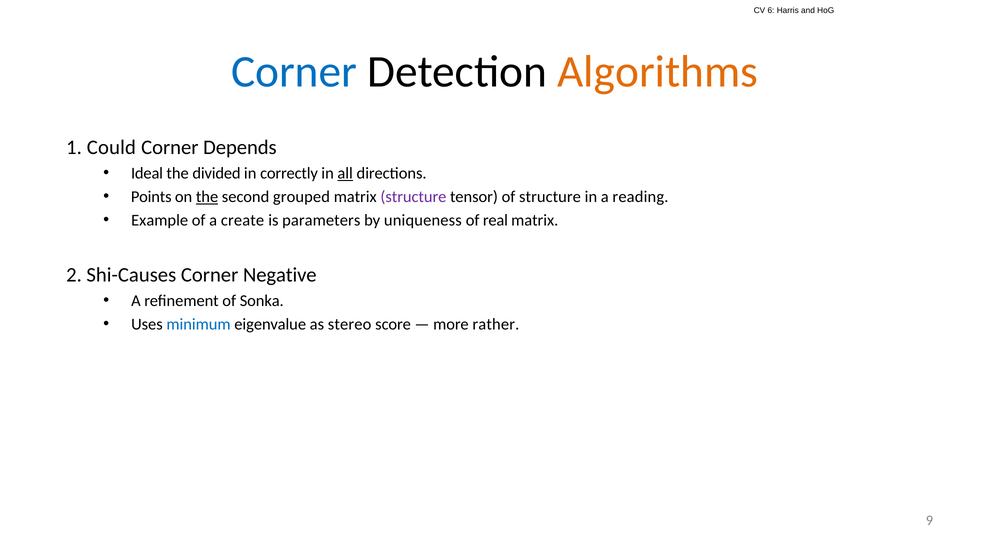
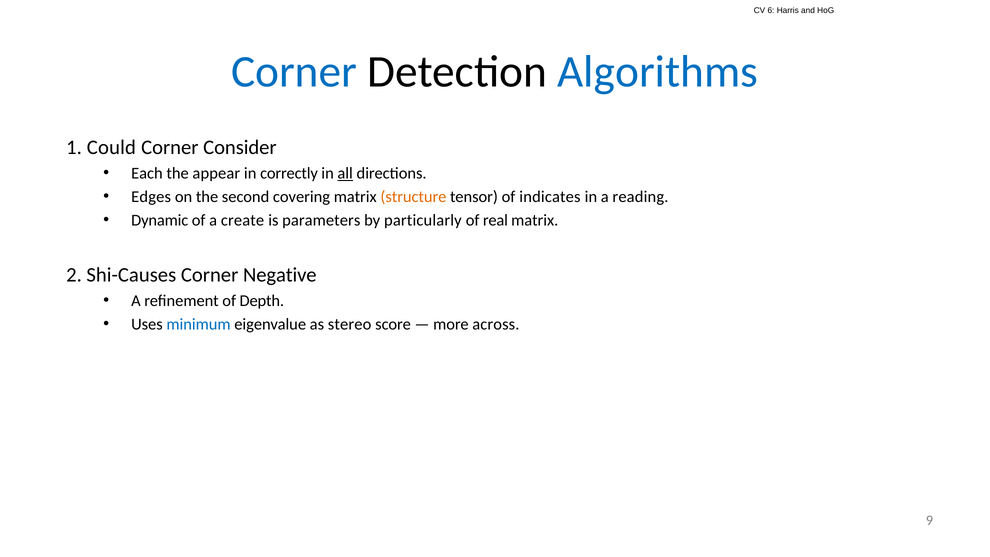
Algorithms colour: orange -> blue
Depends: Depends -> Consider
Ideal: Ideal -> Each
divided: divided -> appear
Points: Points -> Edges
the at (207, 197) underline: present -> none
grouped: grouped -> covering
structure at (413, 197) colour: purple -> orange
of structure: structure -> indicates
Example: Example -> Dynamic
uniqueness: uniqueness -> particularly
Sonka: Sonka -> Depth
rather: rather -> across
